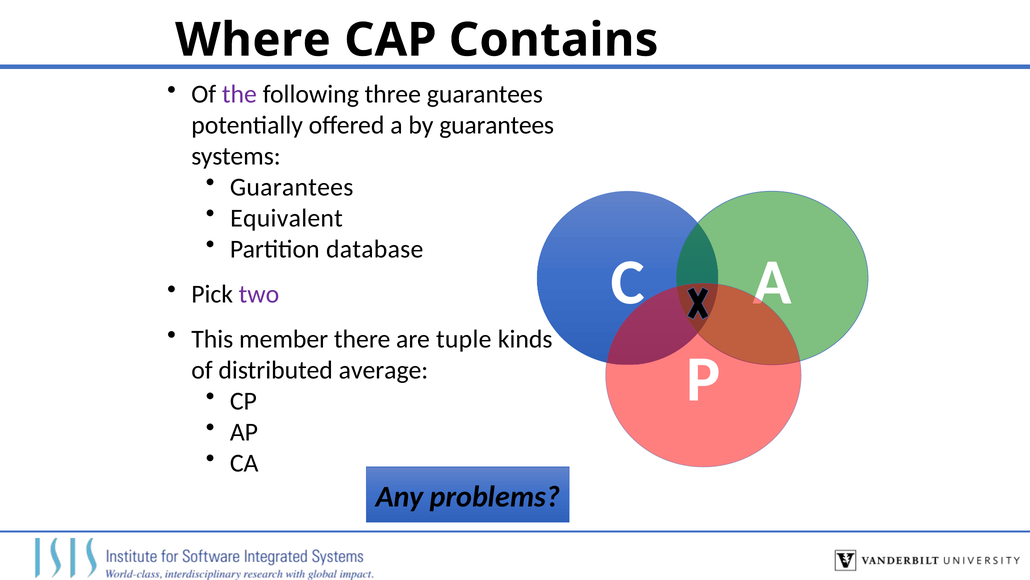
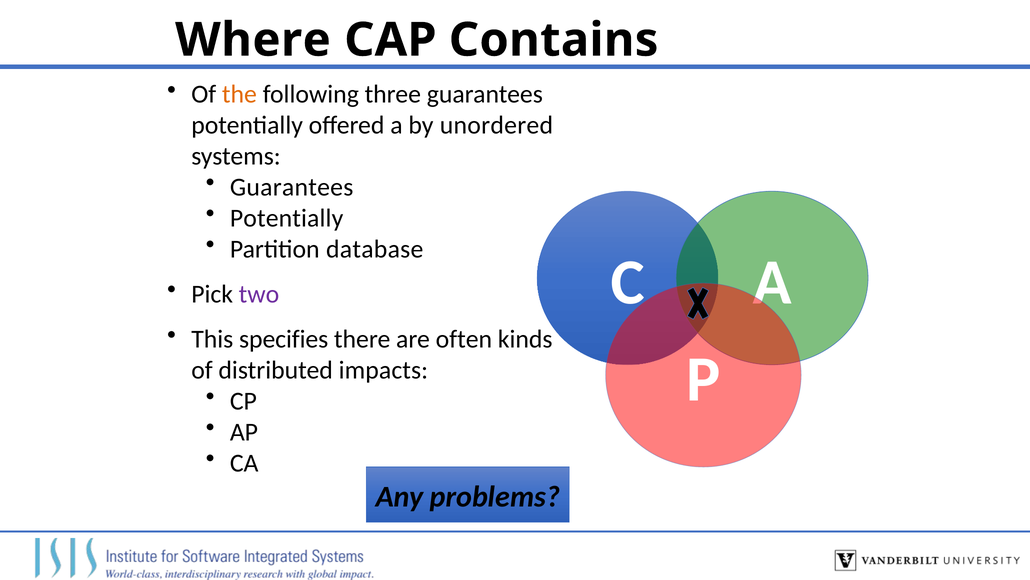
the colour: purple -> orange
by guarantees: guarantees -> unordered
Equivalent at (287, 218): Equivalent -> Potentially
member: member -> specifies
tuple: tuple -> often
average: average -> impacts
